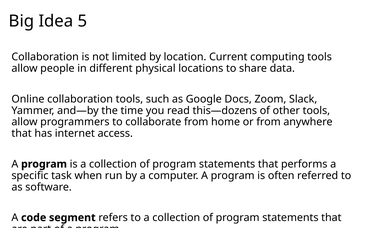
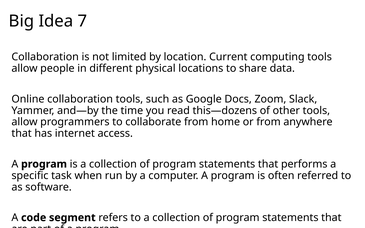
5: 5 -> 7
